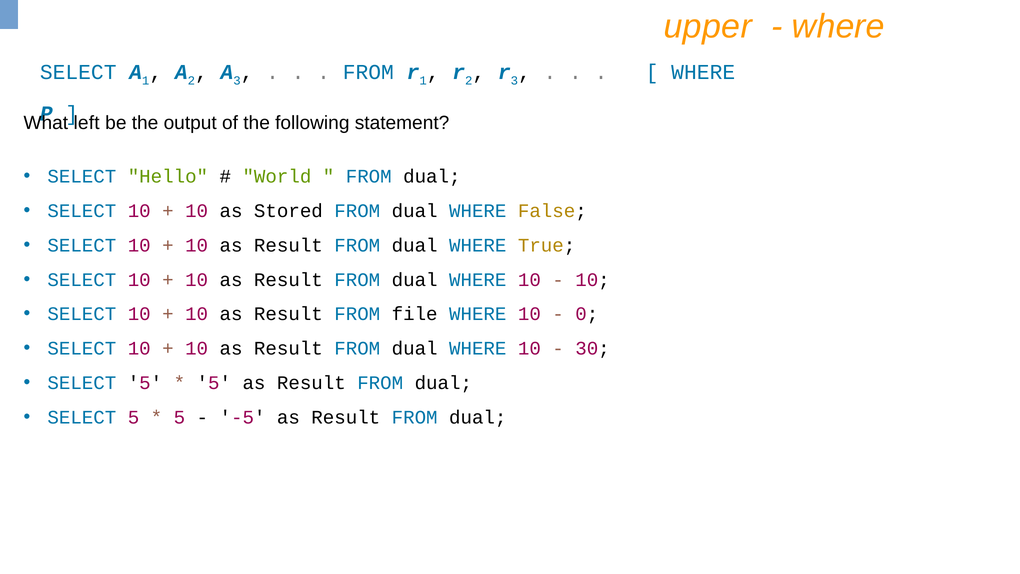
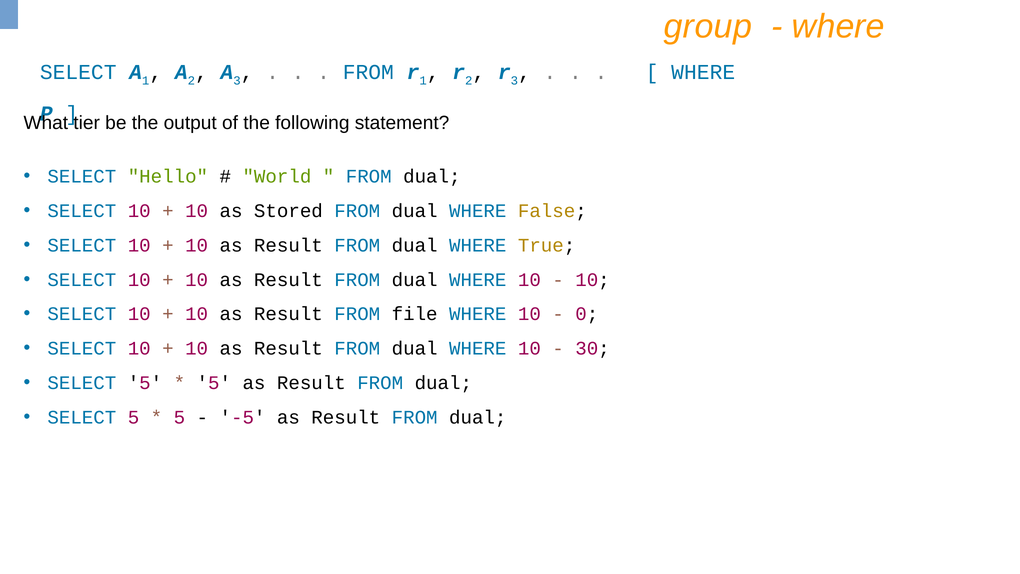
upper: upper -> group
left: left -> tier
